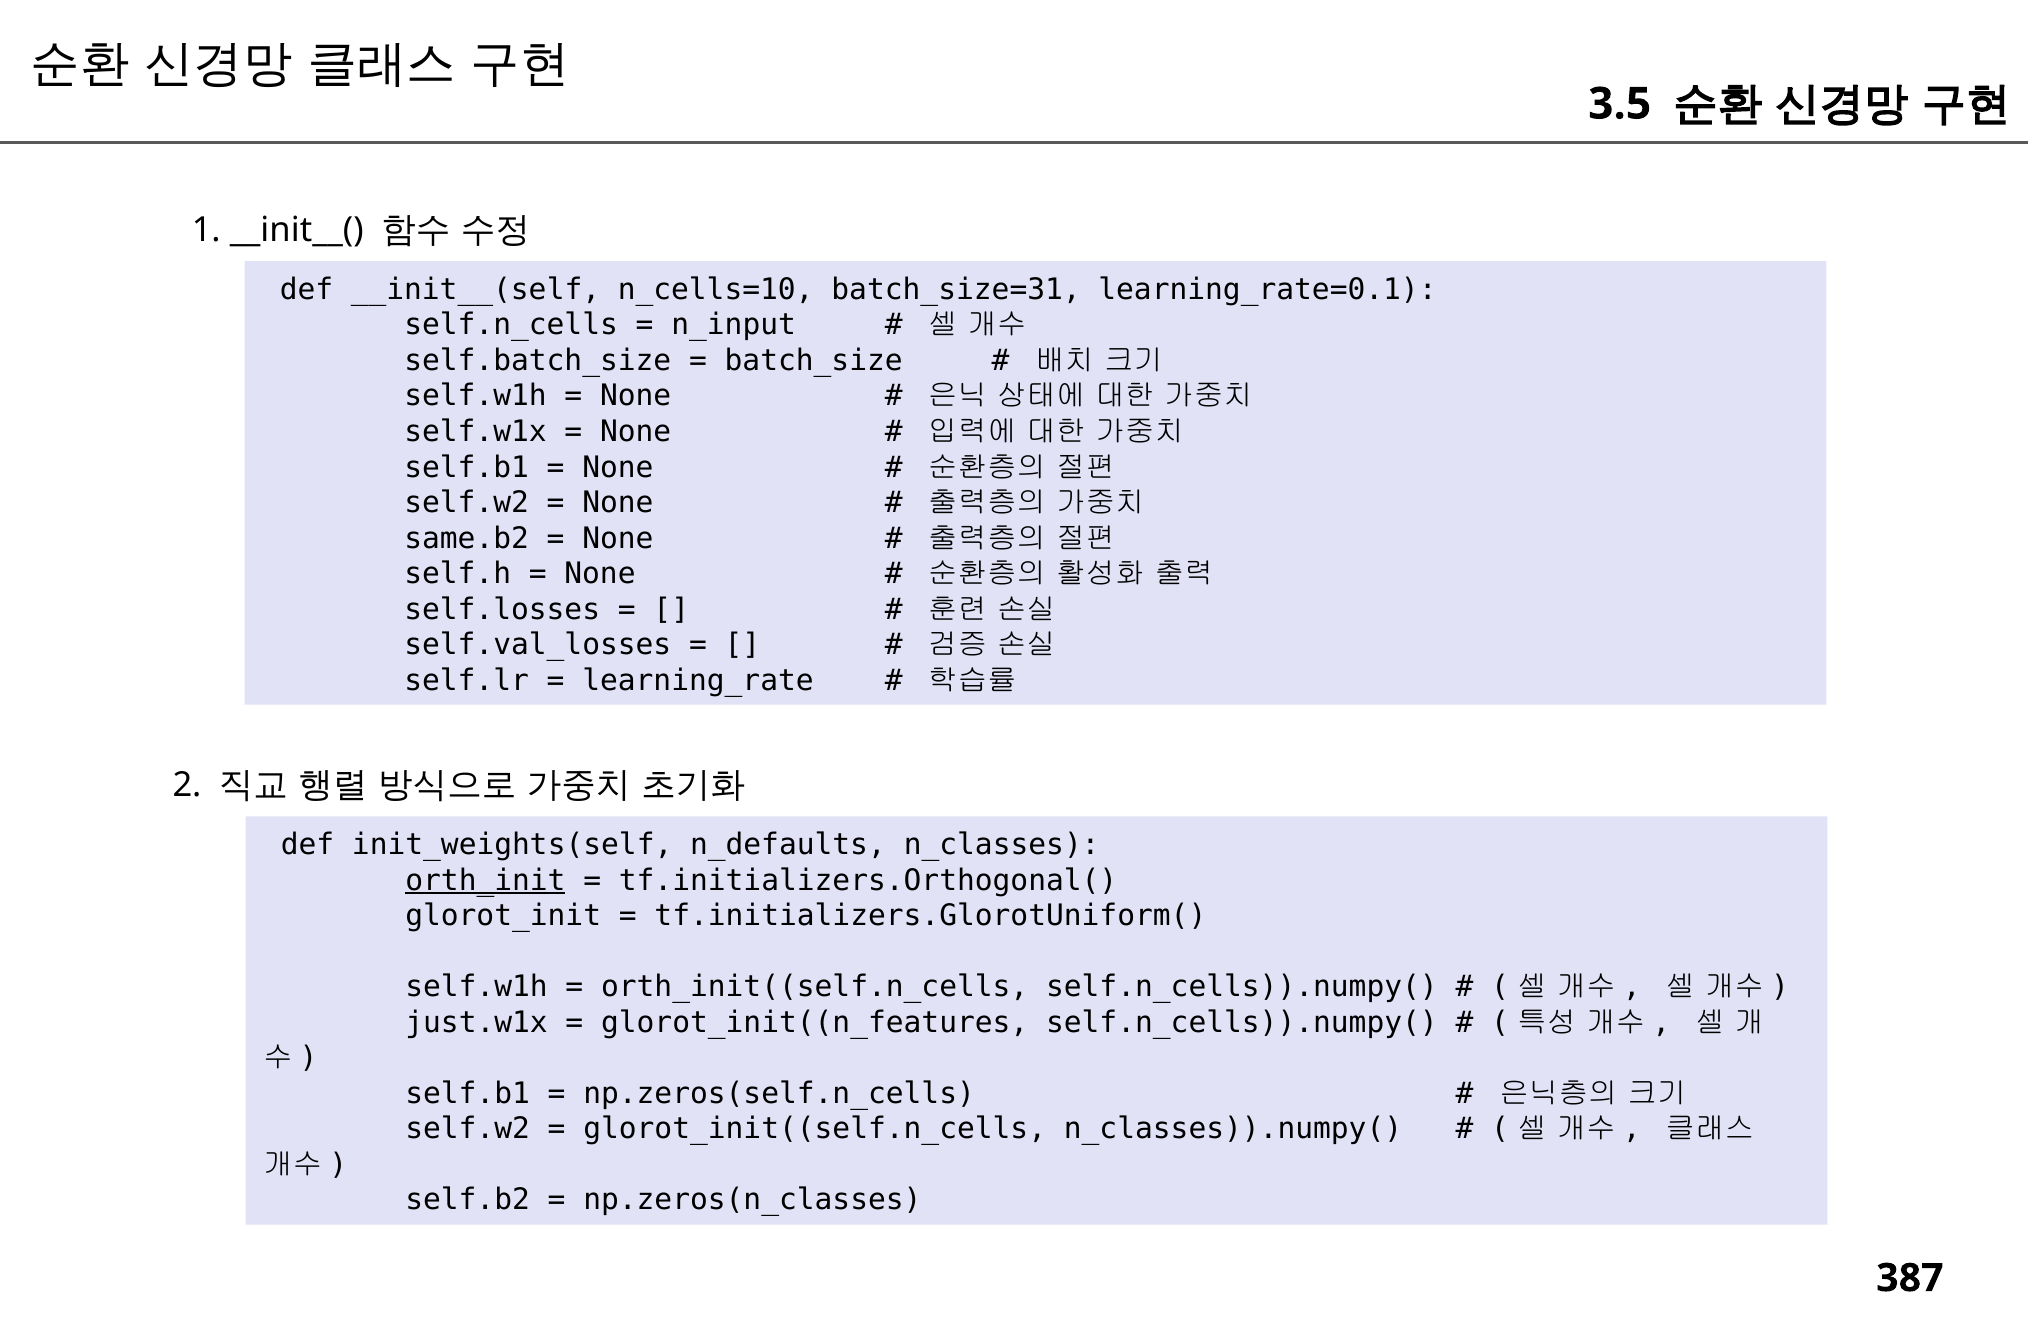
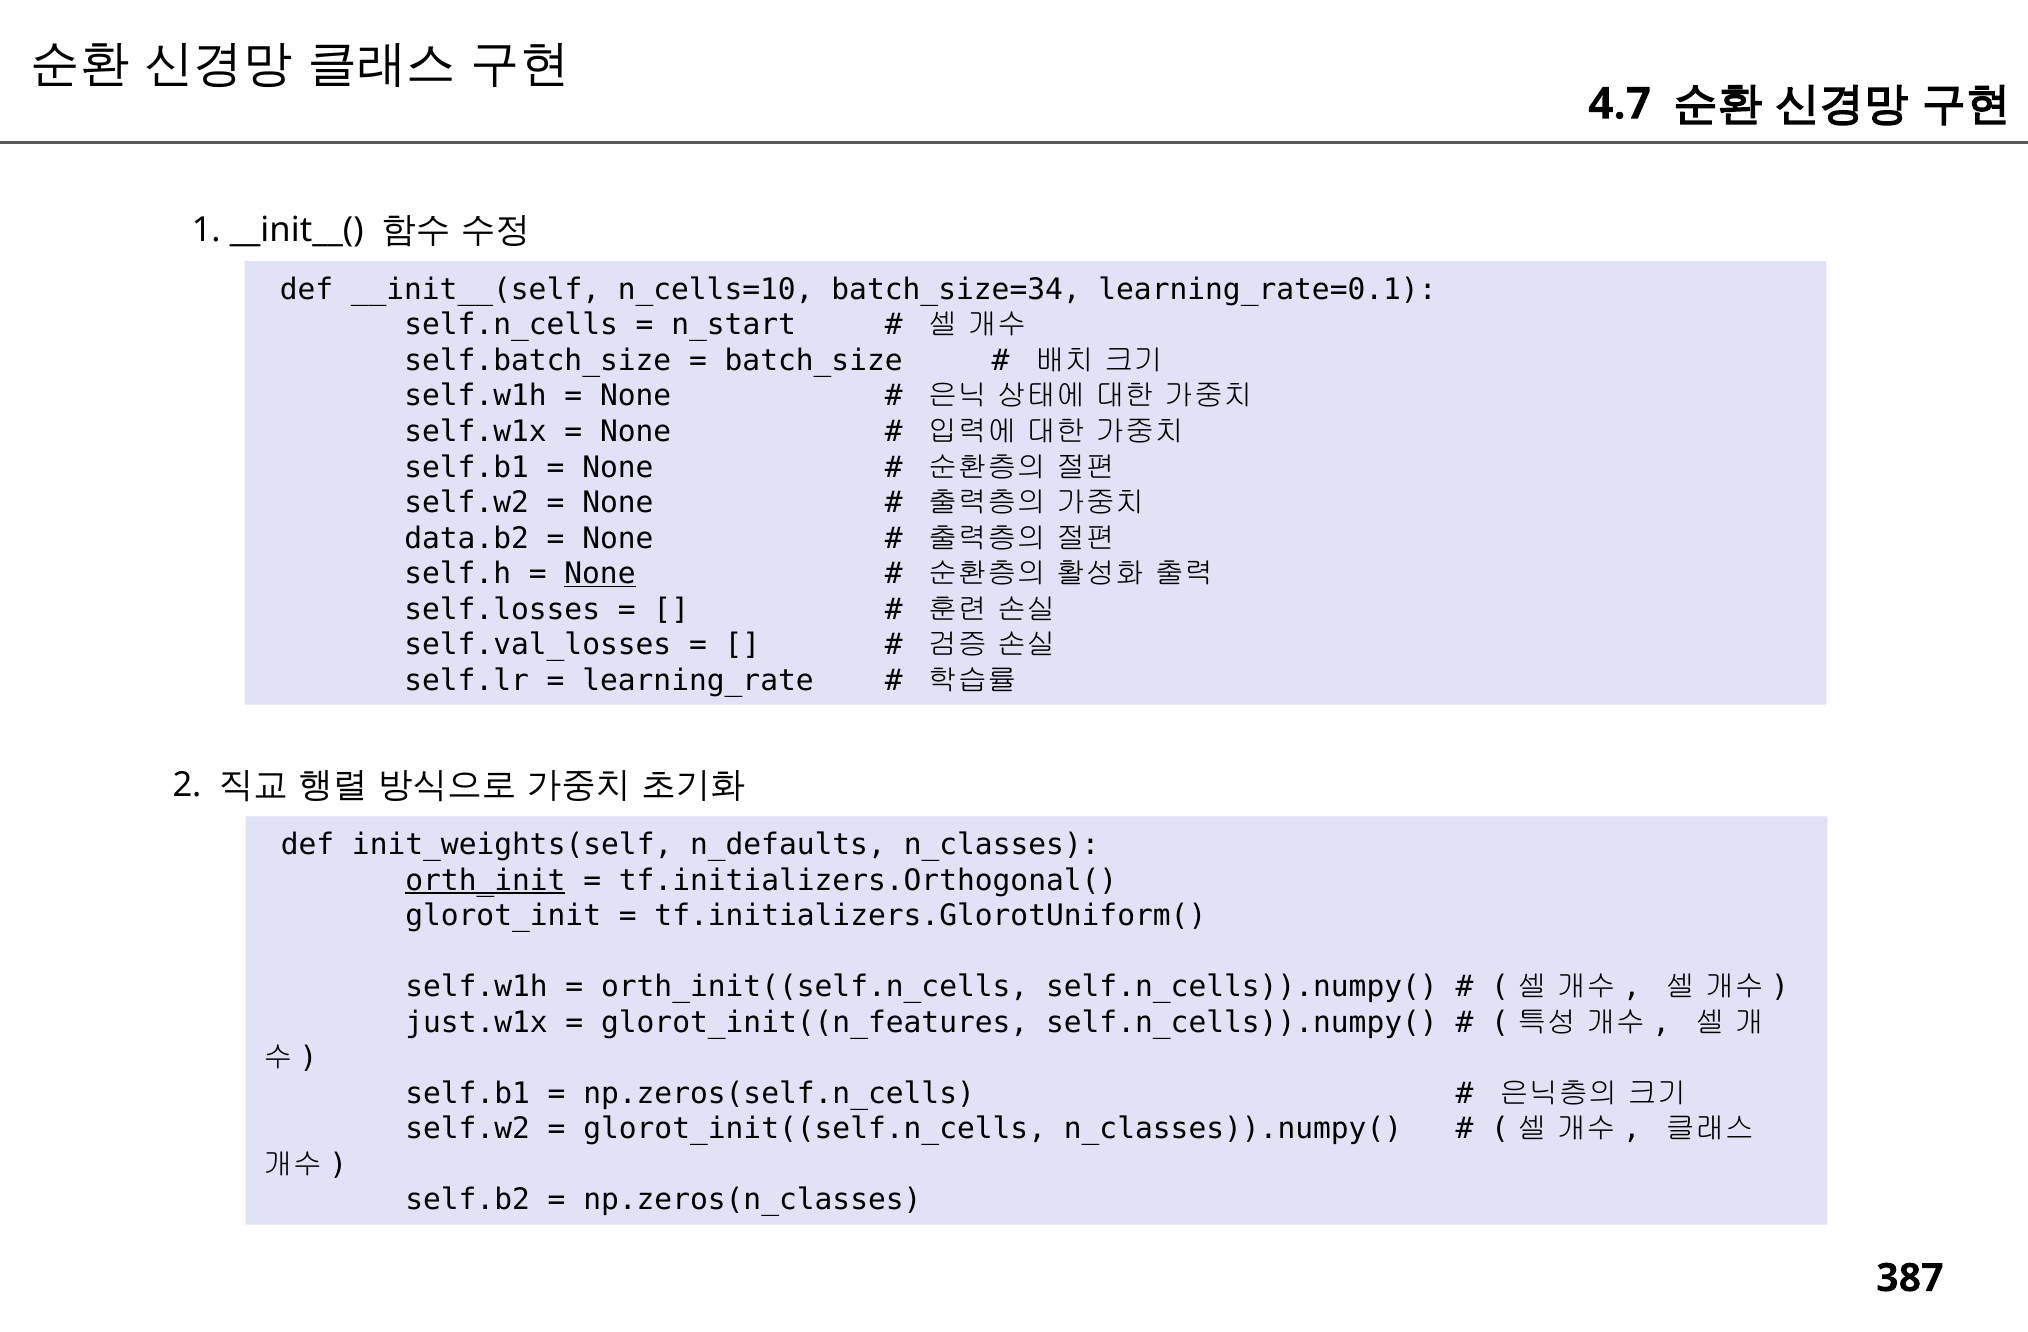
3.5: 3.5 -> 4.7
batch_size=31: batch_size=31 -> batch_size=34
n_input: n_input -> n_start
same.b2: same.b2 -> data.b2
None at (600, 574) underline: none -> present
